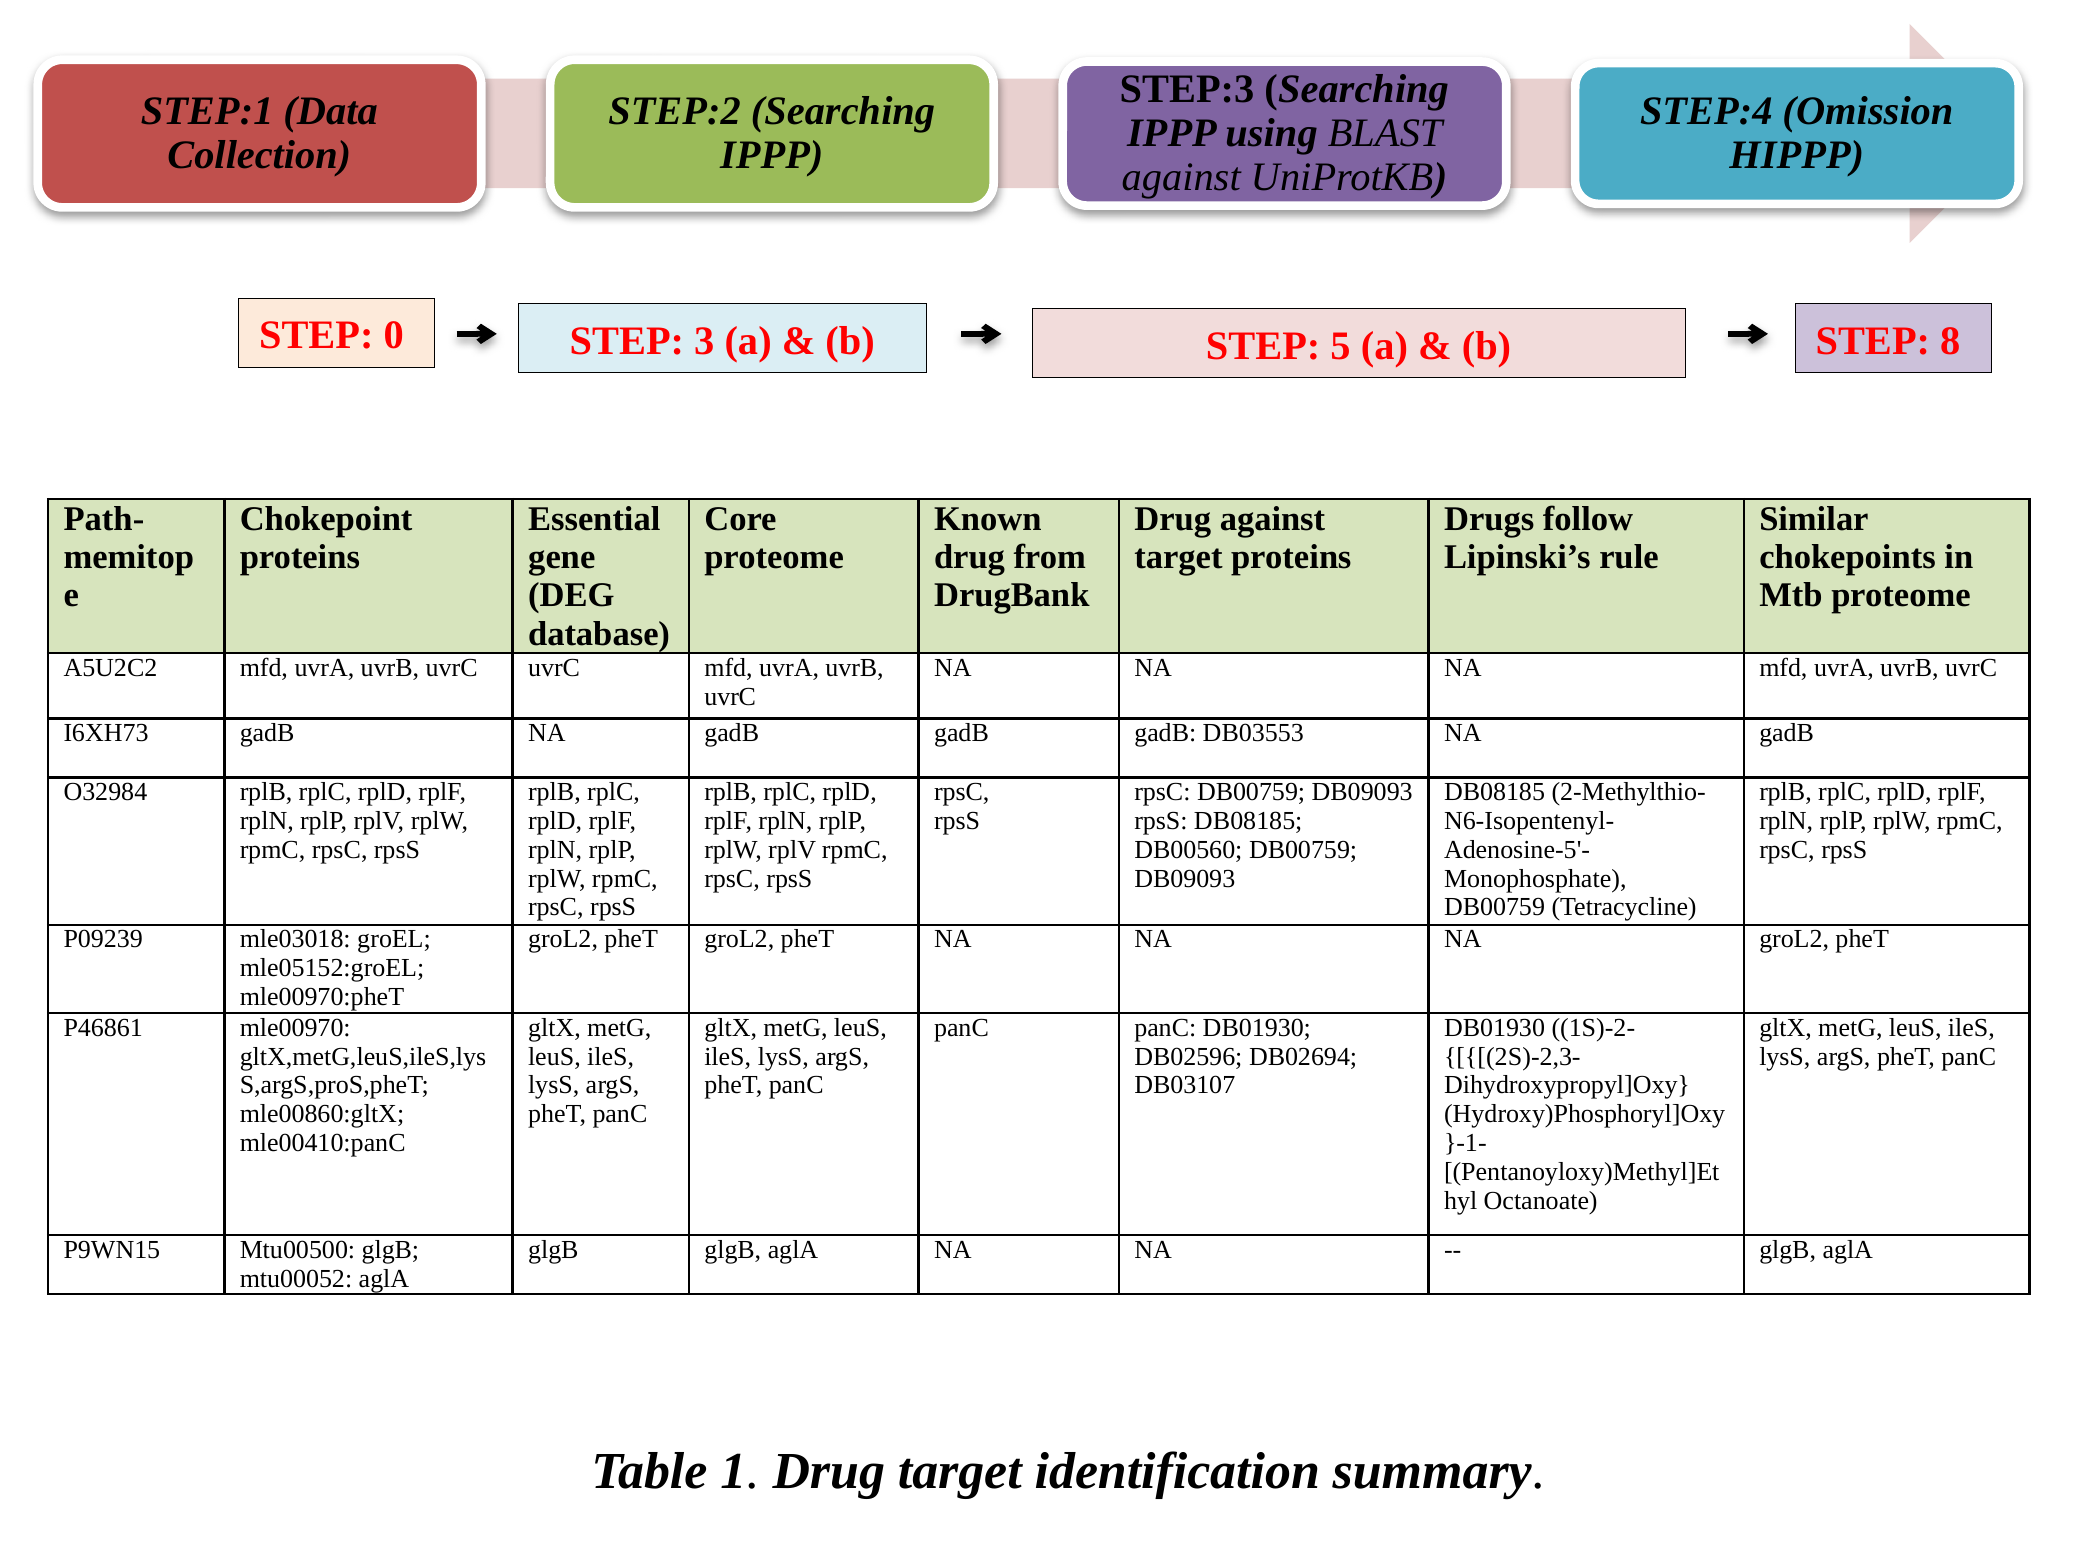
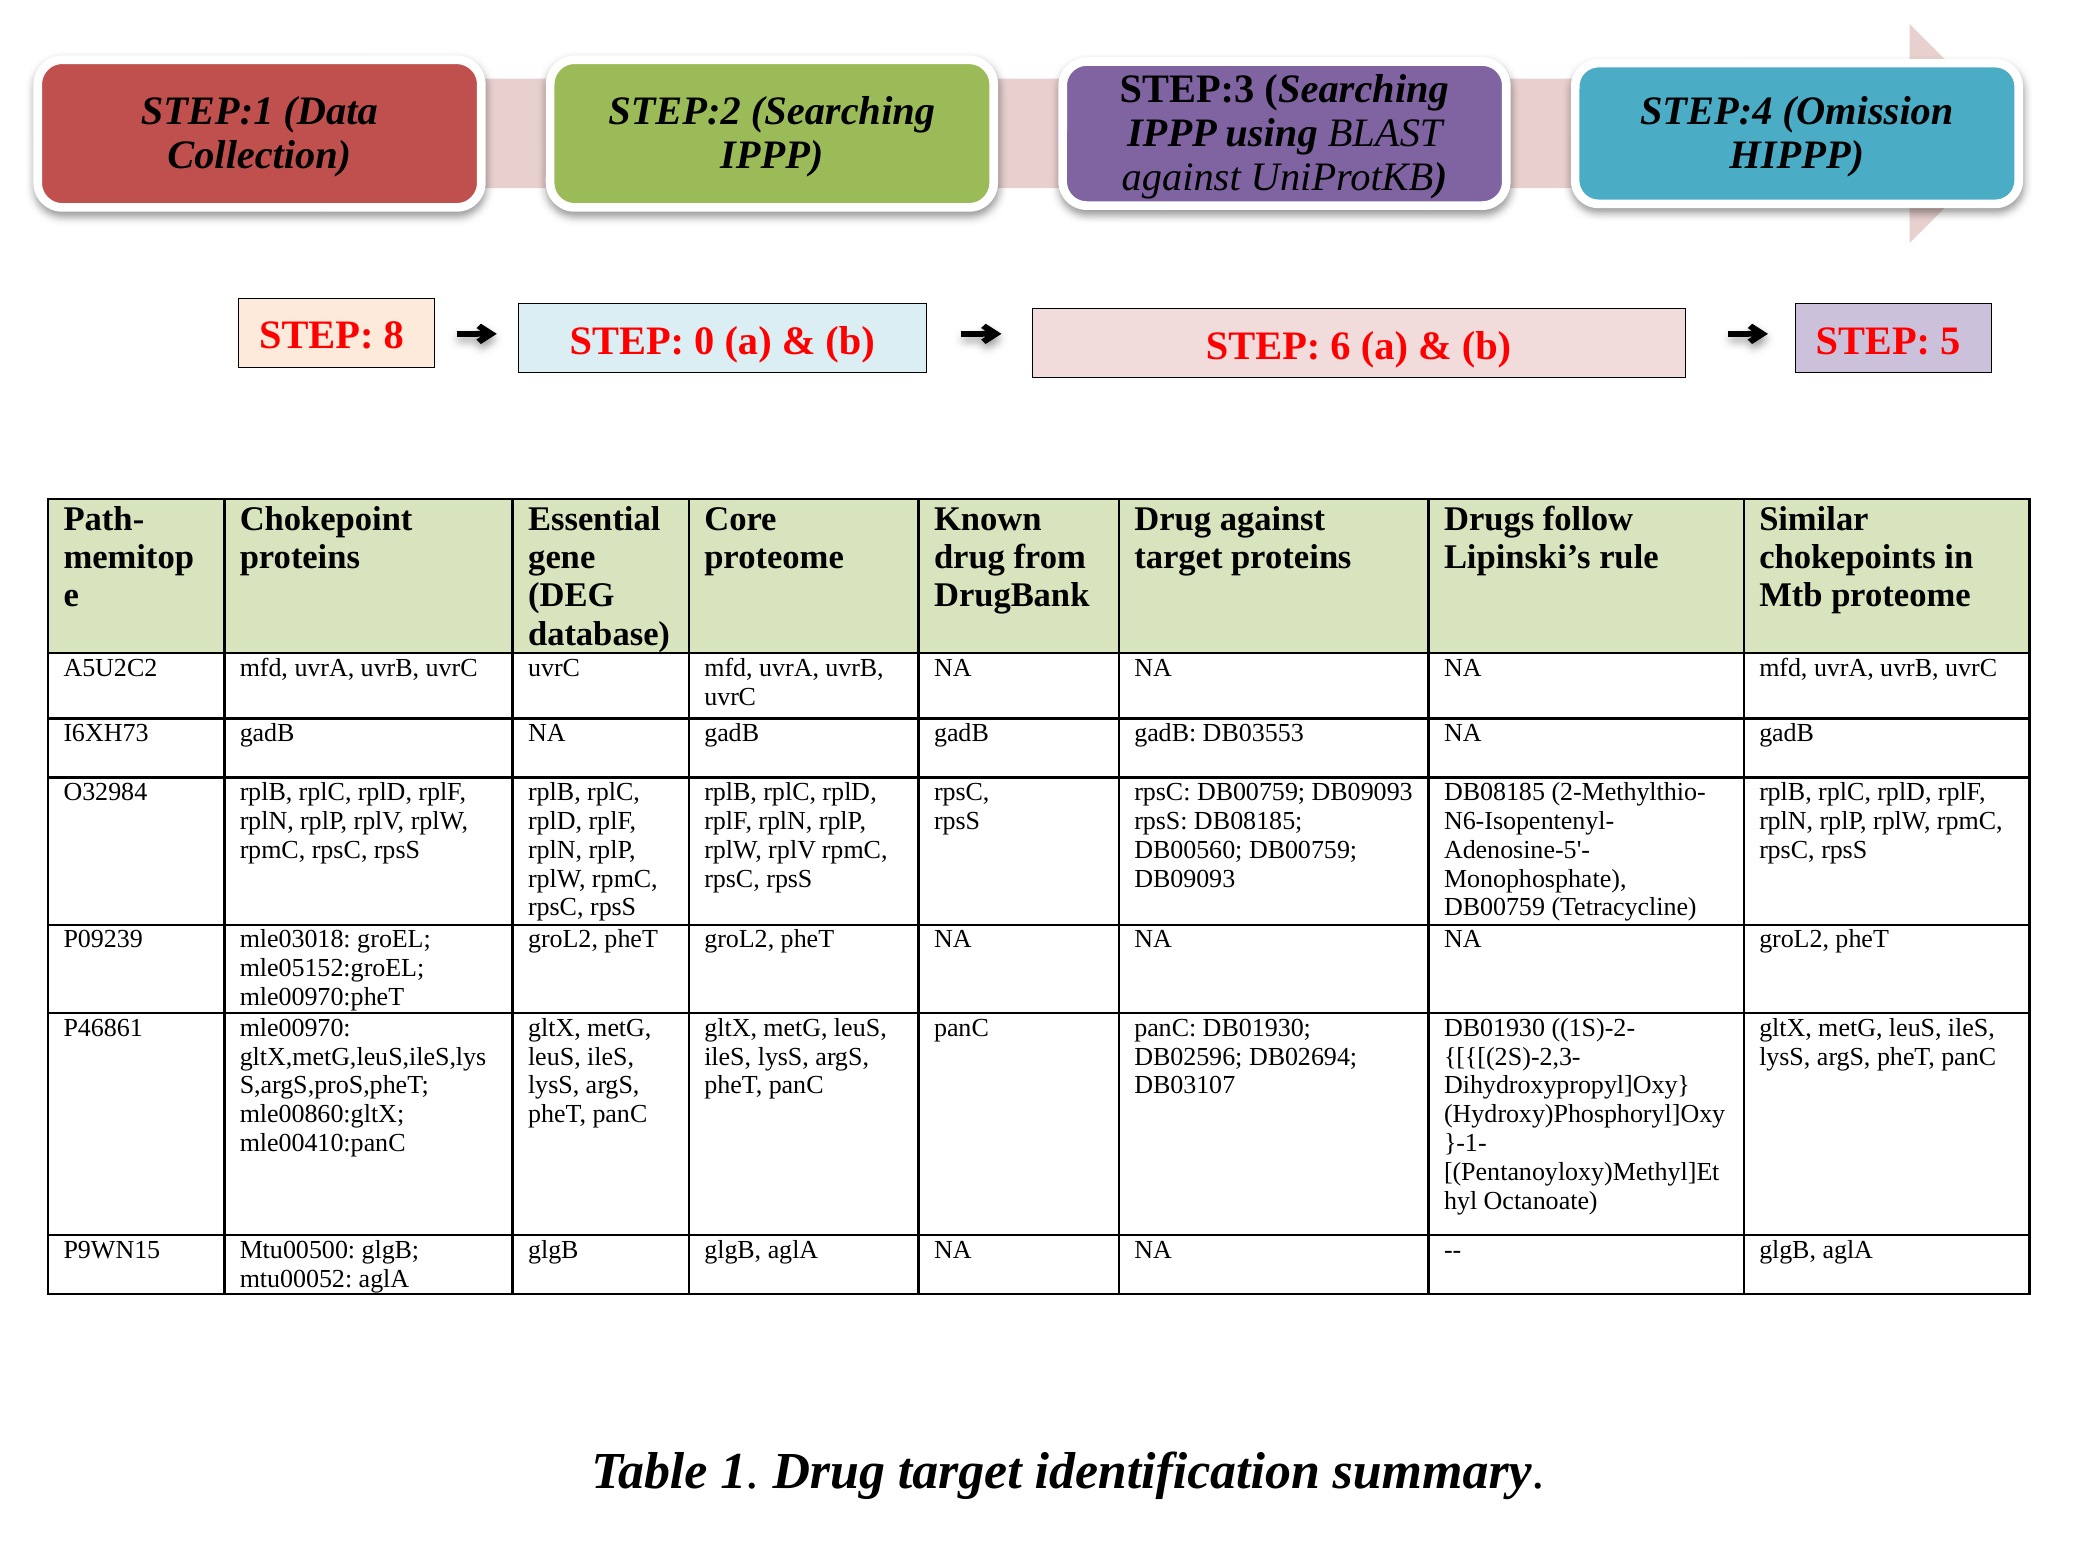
0: 0 -> 8
3: 3 -> 0
5: 5 -> 6
8: 8 -> 5
